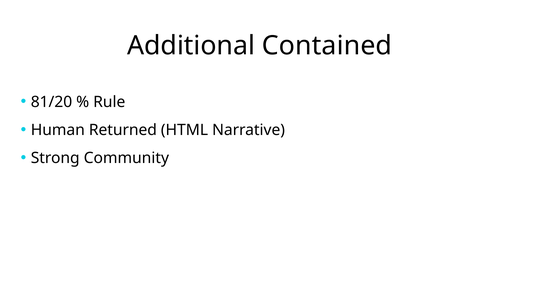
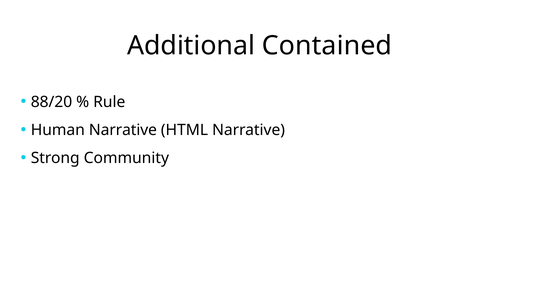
81/20: 81/20 -> 88/20
Human Returned: Returned -> Narrative
